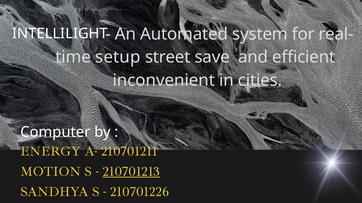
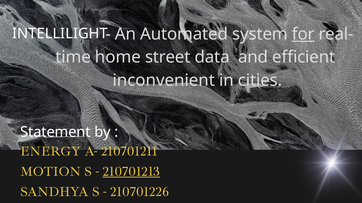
for underline: none -> present
setup: setup -> home
save: save -> data
Computer: Computer -> Statement
